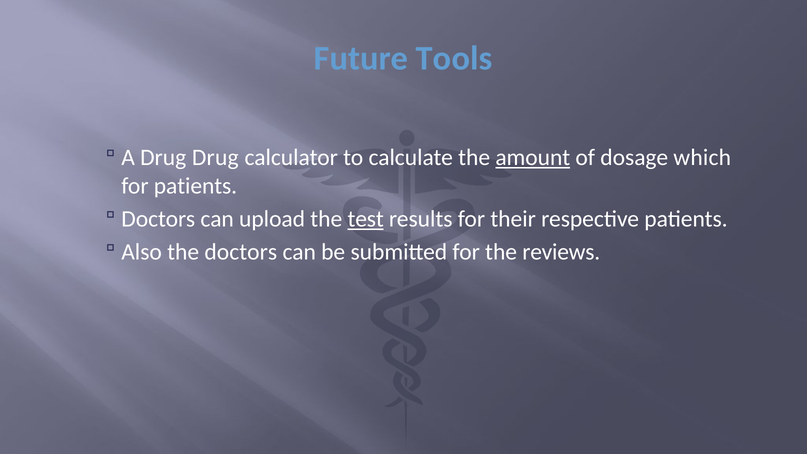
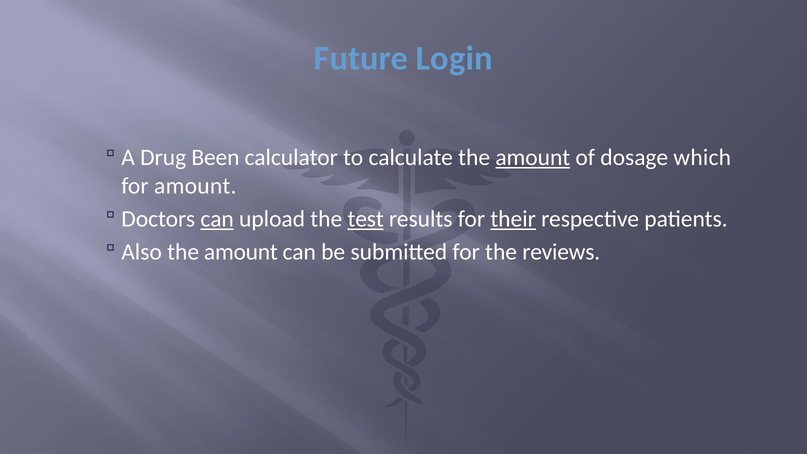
Tools: Tools -> Login
Drug Drug: Drug -> Been
for patients: patients -> amount
can at (217, 219) underline: none -> present
their underline: none -> present
Also the doctors: doctors -> amount
